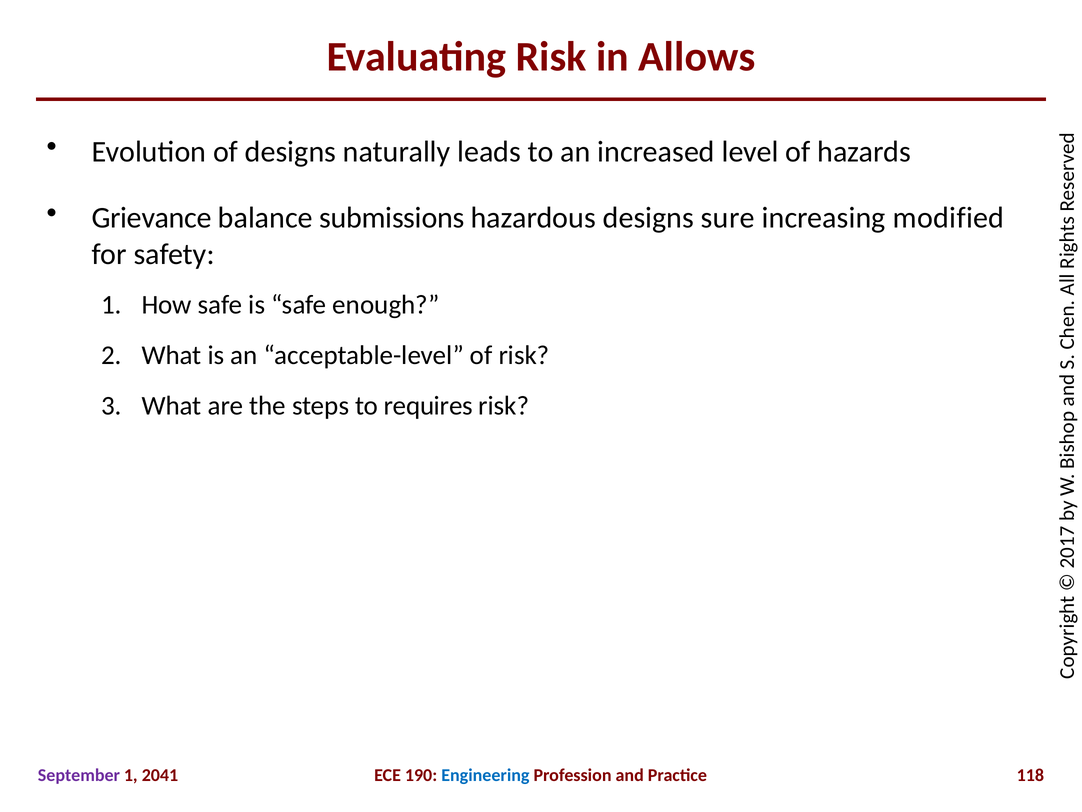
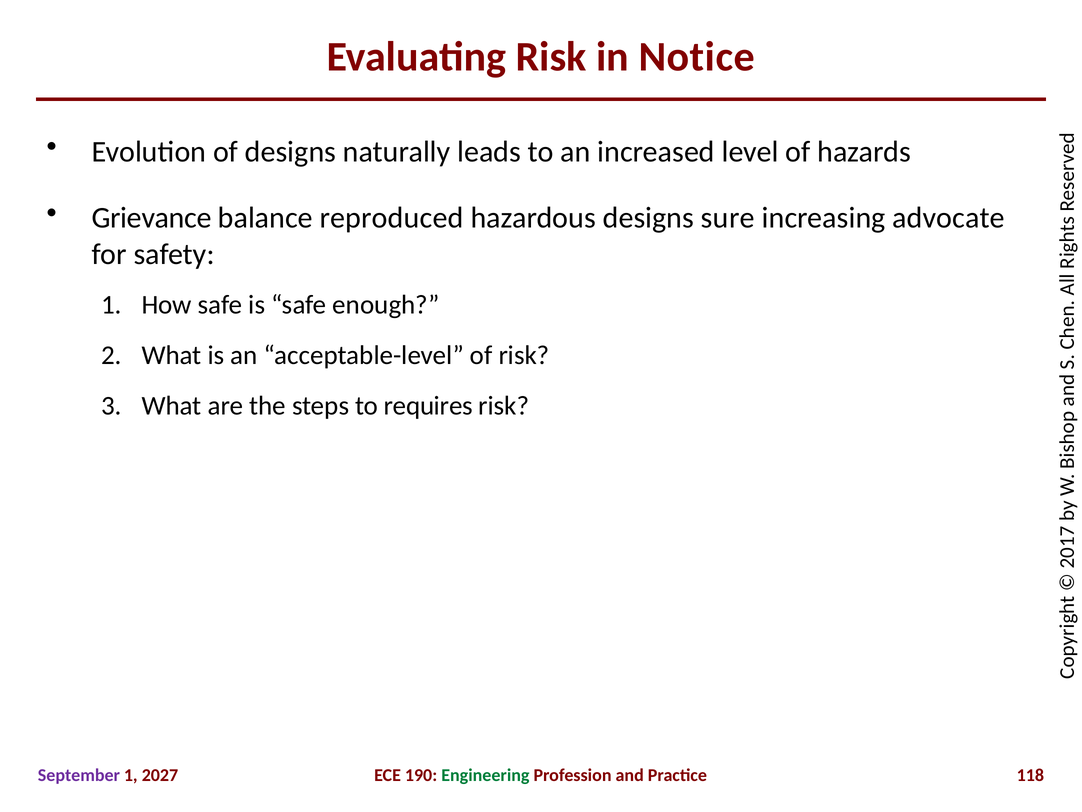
Allows: Allows -> Notice
submissions: submissions -> reproduced
modified: modified -> advocate
2041: 2041 -> 2027
Engineering colour: blue -> green
